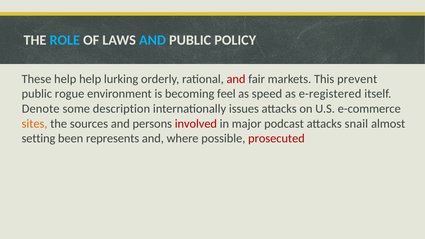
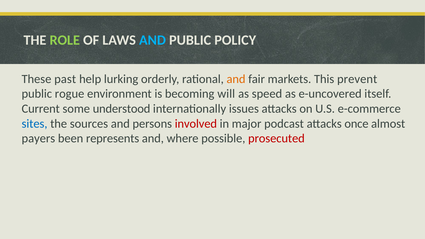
ROLE colour: light blue -> light green
These help: help -> past
and at (236, 79) colour: red -> orange
feel: feel -> will
e-registered: e-registered -> e-uncovered
Denote: Denote -> Current
description: description -> understood
sites colour: orange -> blue
snail: snail -> once
setting: setting -> payers
